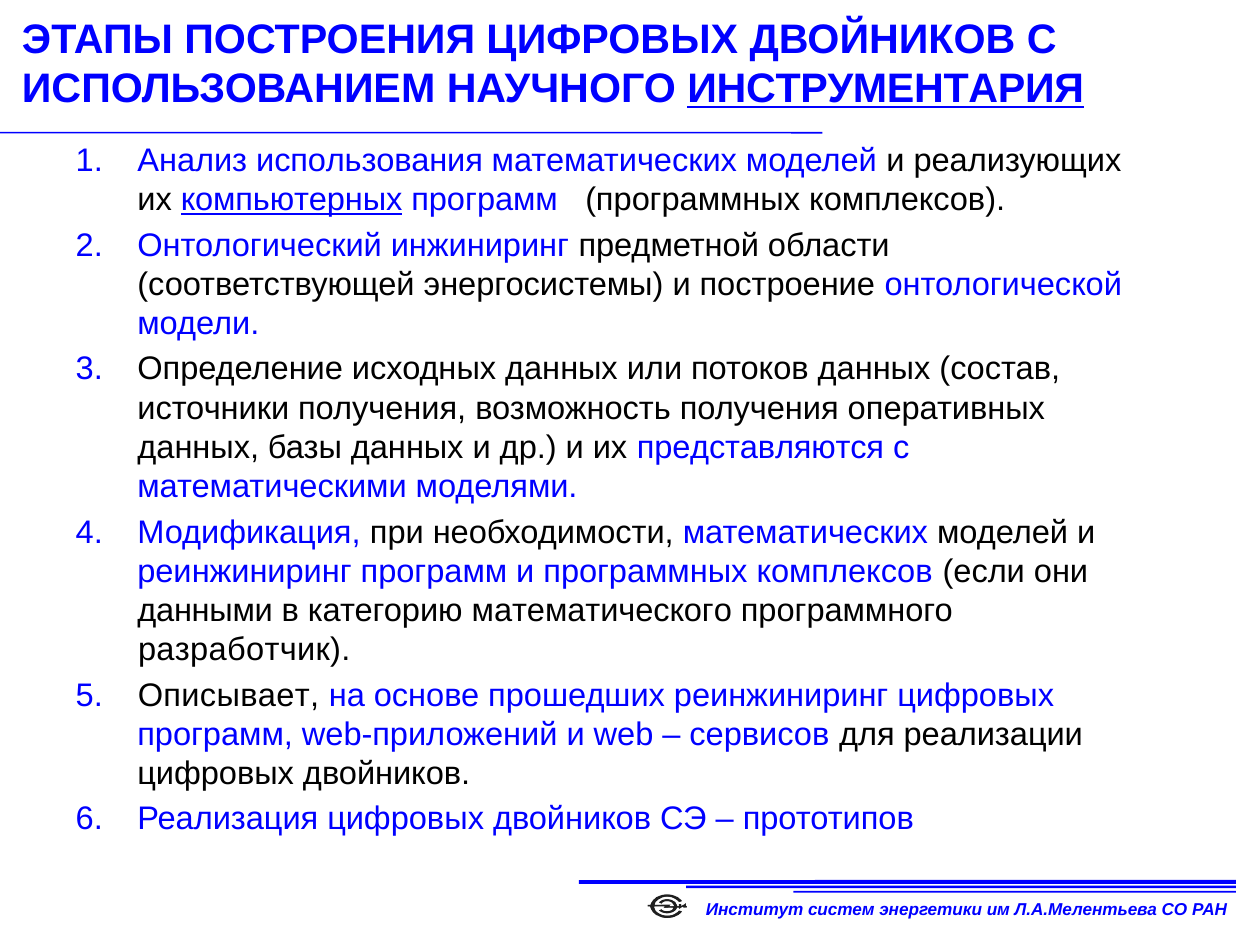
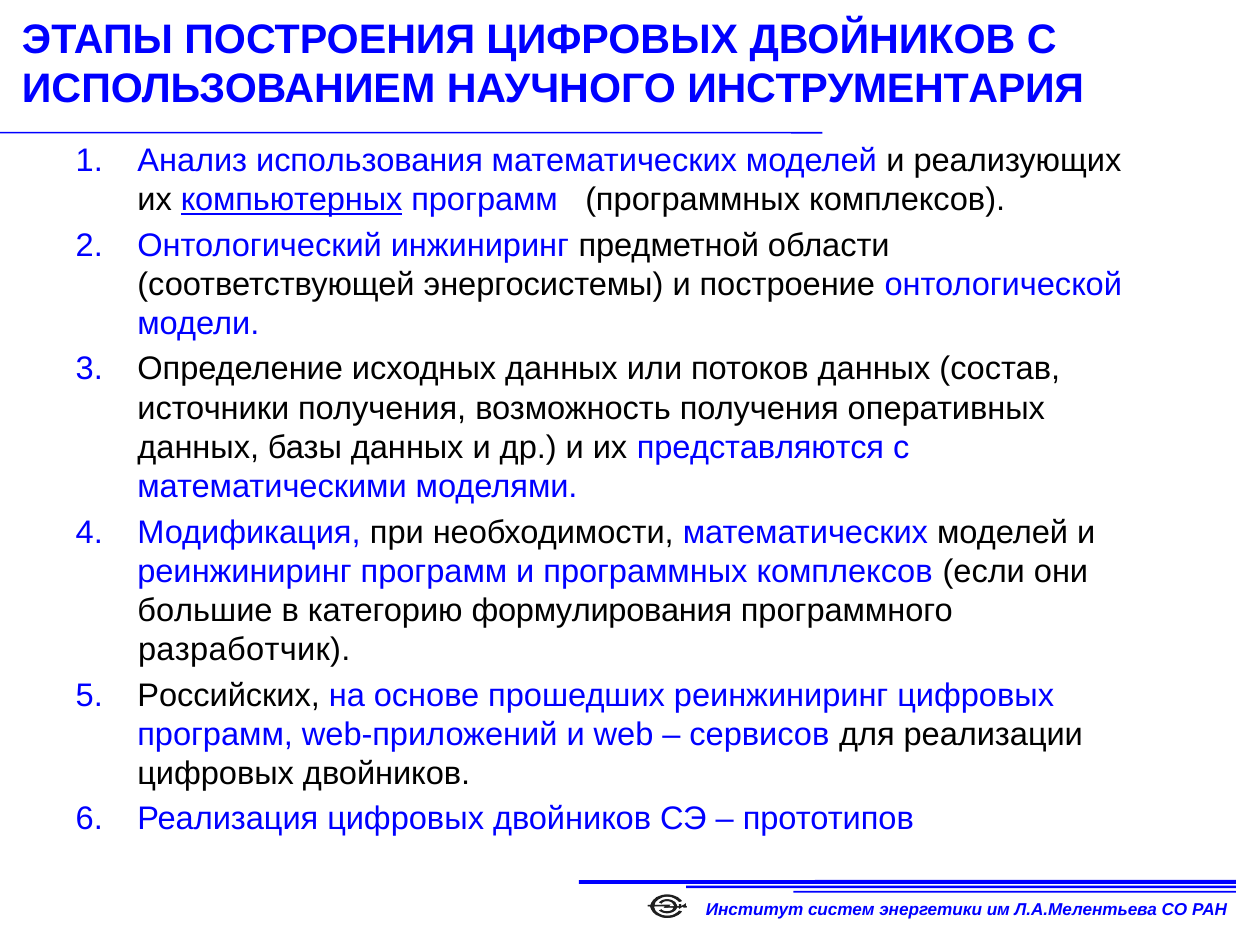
ИНСТРУМЕНТАРИЯ underline: present -> none
данными: данными -> большие
математического: математического -> формулирования
Описывает: Описывает -> Российских
